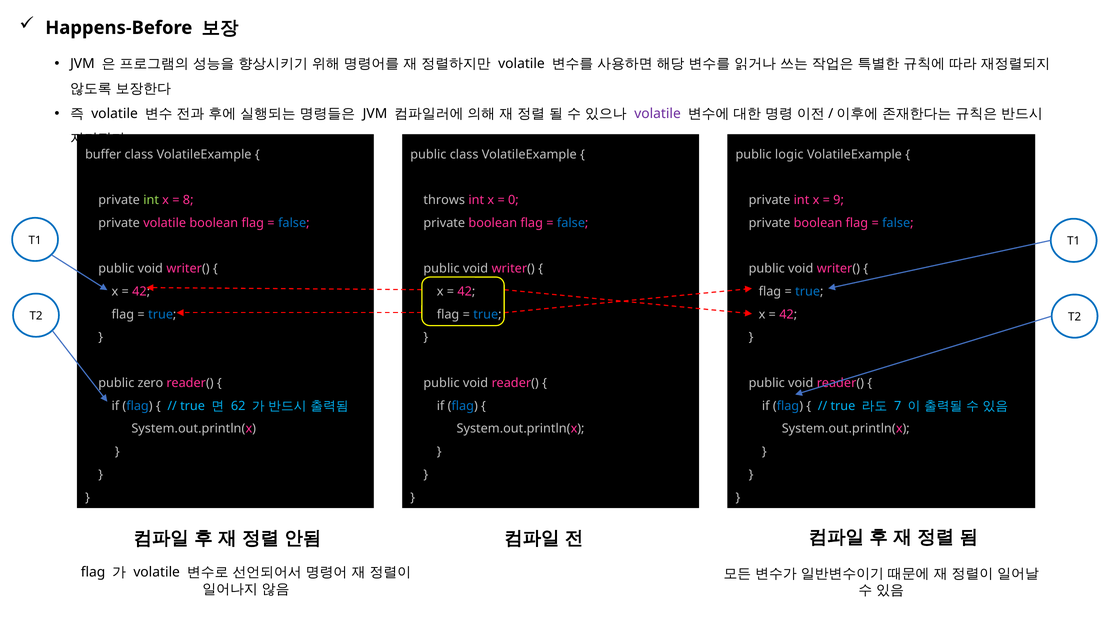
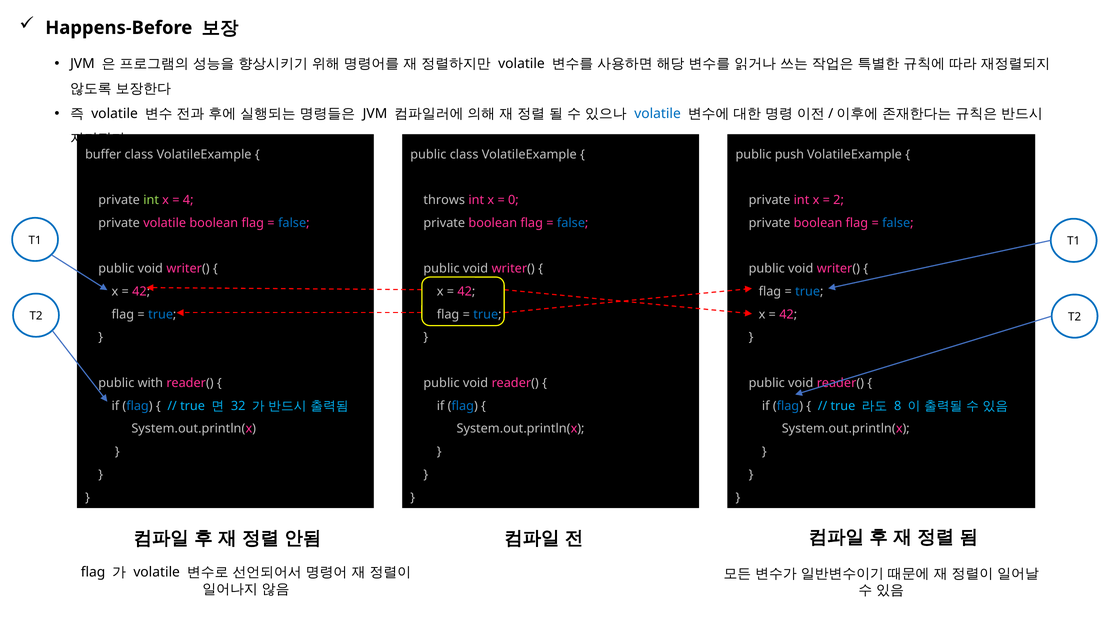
volatile at (658, 114) colour: purple -> blue
logic: logic -> push
8: 8 -> 4
9: 9 -> 2
zero: zero -> with
62: 62 -> 32
7: 7 -> 8
